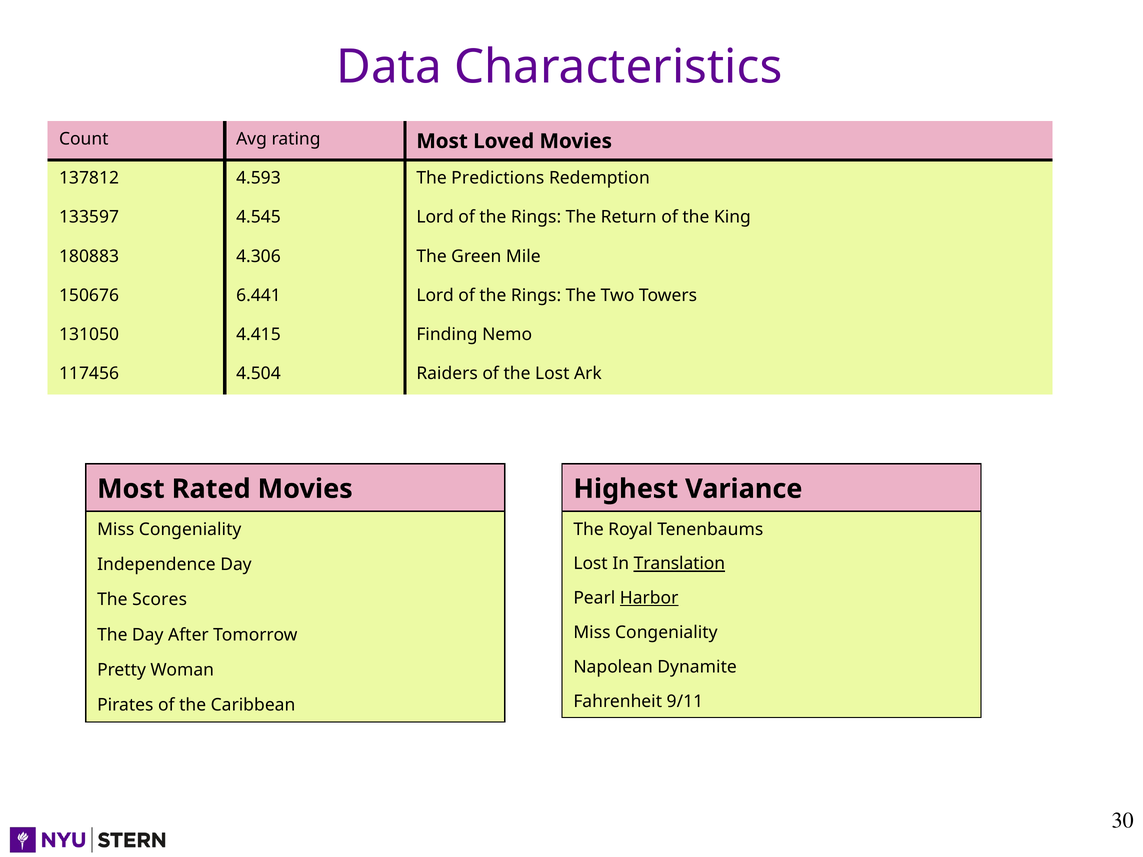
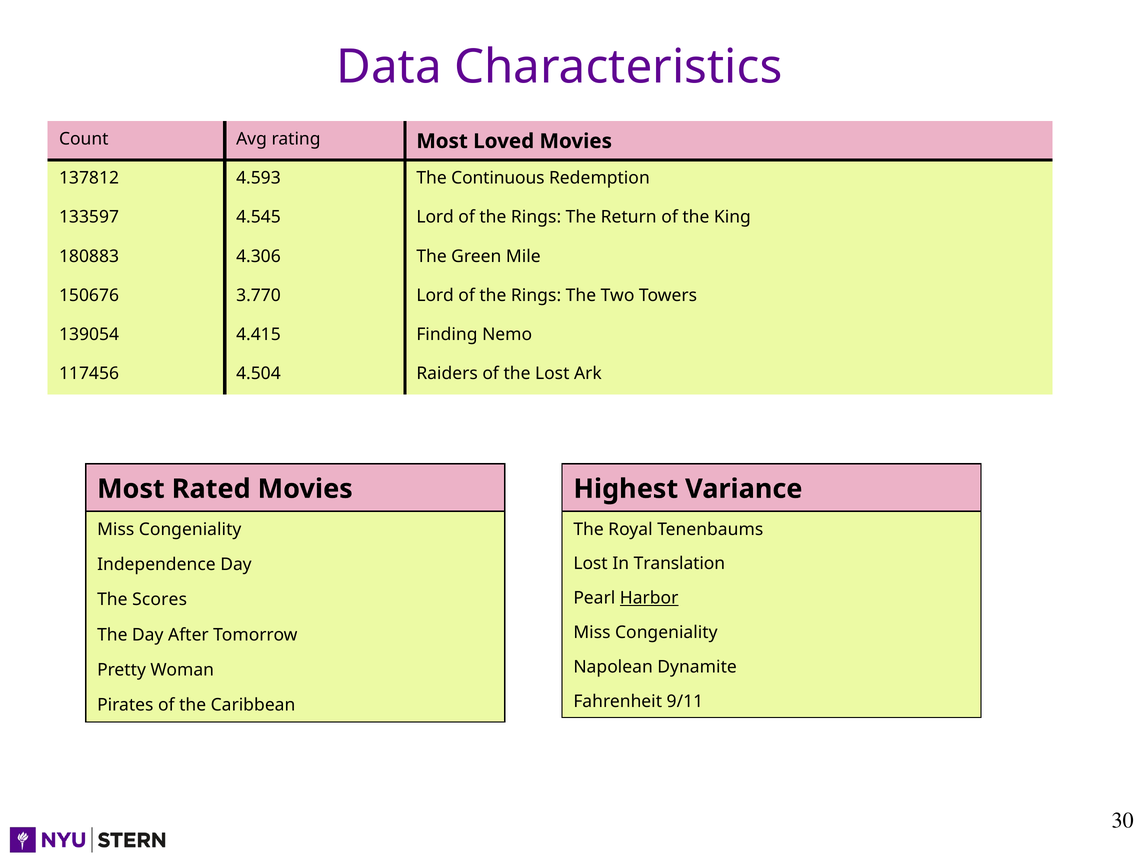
Predictions: Predictions -> Continuous
6.441: 6.441 -> 3.770
131050: 131050 -> 139054
Translation underline: present -> none
